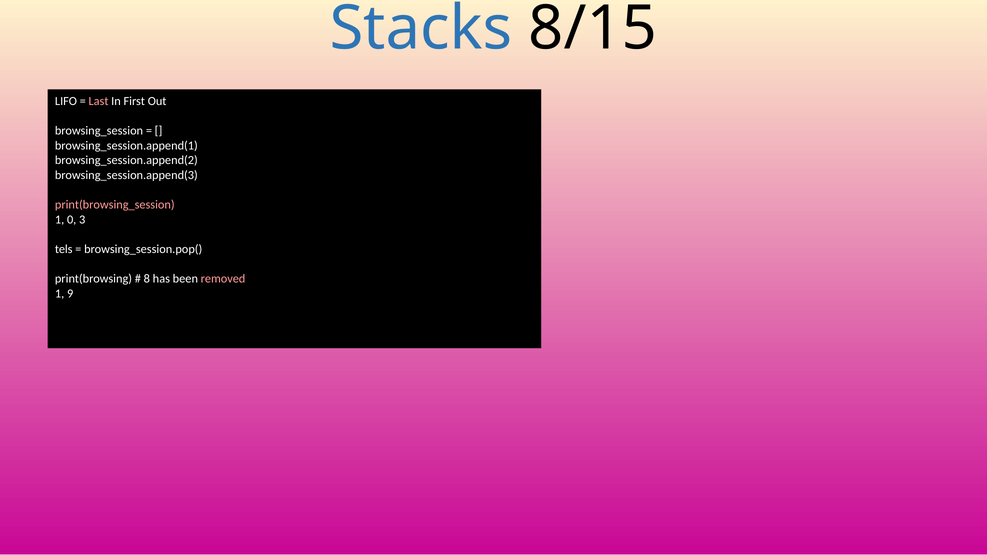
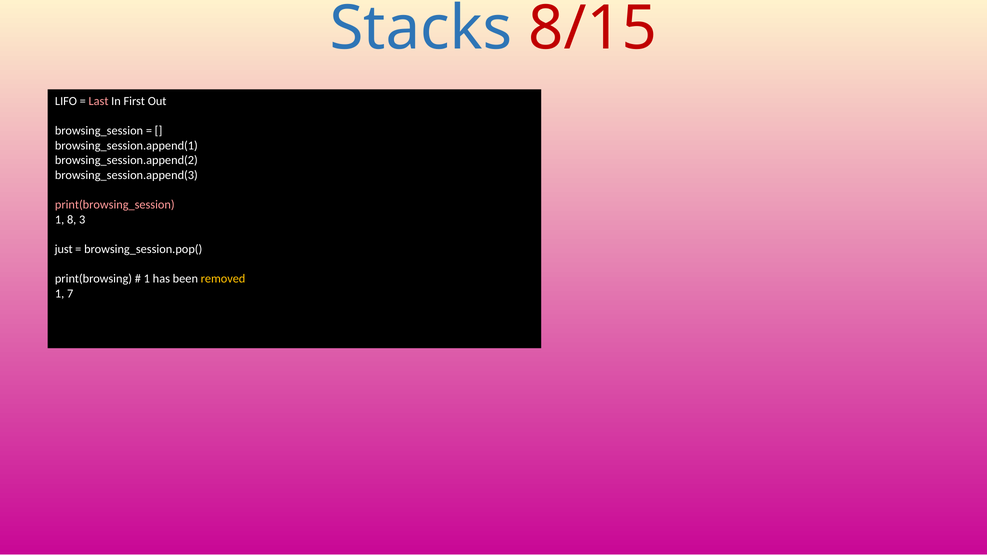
8/15 colour: black -> red
0: 0 -> 8
tels: tels -> just
8 at (147, 279): 8 -> 1
removed colour: pink -> yellow
9: 9 -> 7
